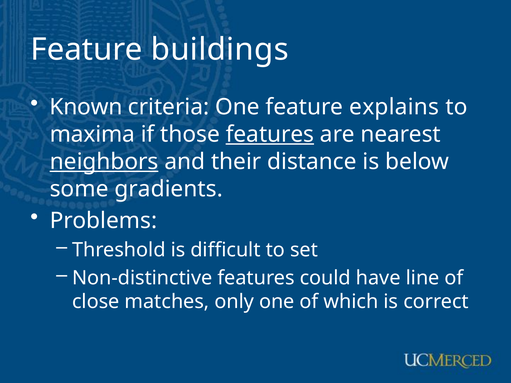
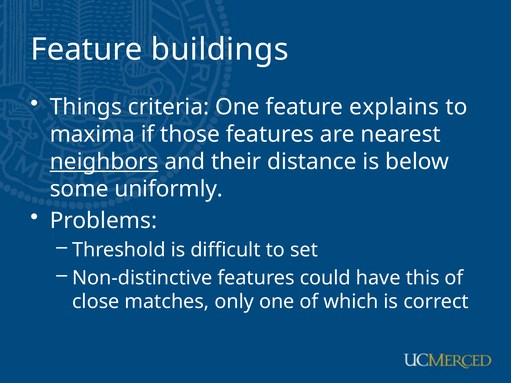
Known: Known -> Things
features at (270, 134) underline: present -> none
gradients: gradients -> uniformly
line: line -> this
